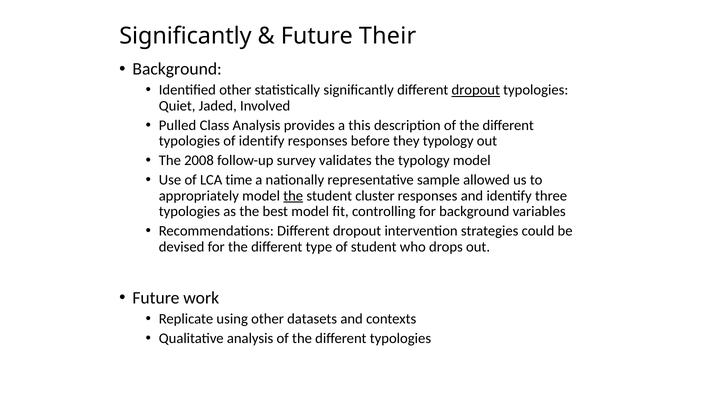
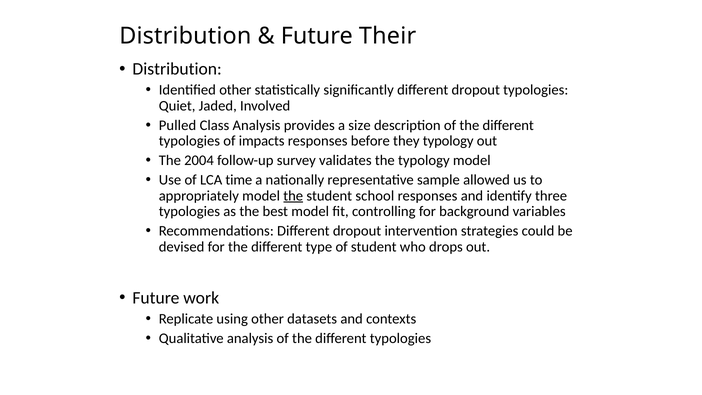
Significantly at (185, 36): Significantly -> Distribution
Background at (177, 69): Background -> Distribution
dropout at (476, 90) underline: present -> none
this: this -> size
of identify: identify -> impacts
2008: 2008 -> 2004
cluster: cluster -> school
